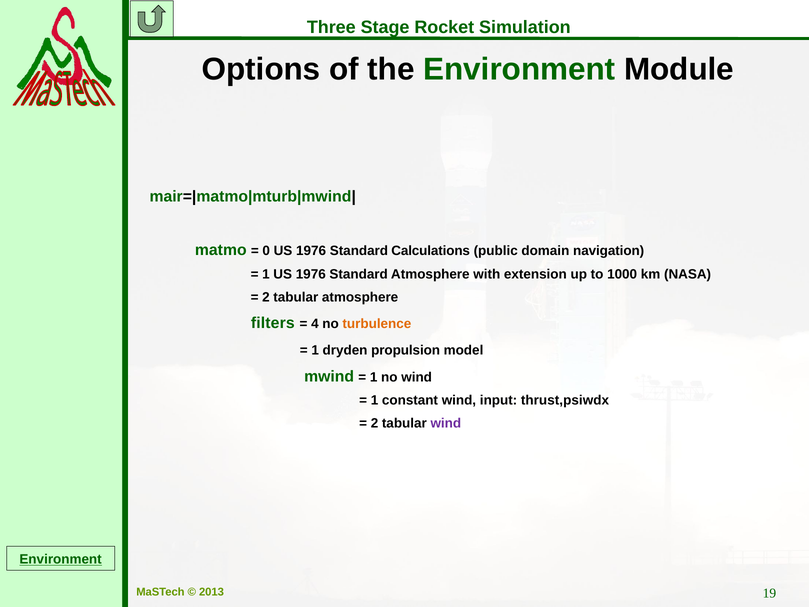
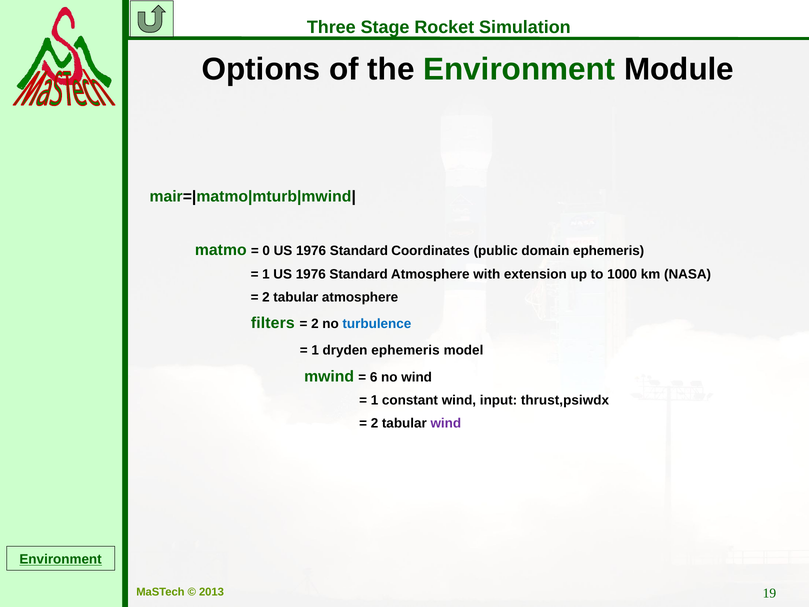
Calculations: Calculations -> Coordinates
domain navigation: navigation -> ephemeris
4 at (315, 323): 4 -> 2
turbulence colour: orange -> blue
dryden propulsion: propulsion -> ephemeris
1 at (374, 377): 1 -> 6
